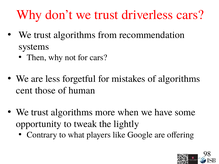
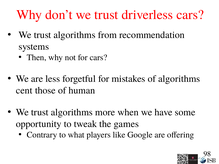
lightly: lightly -> games
